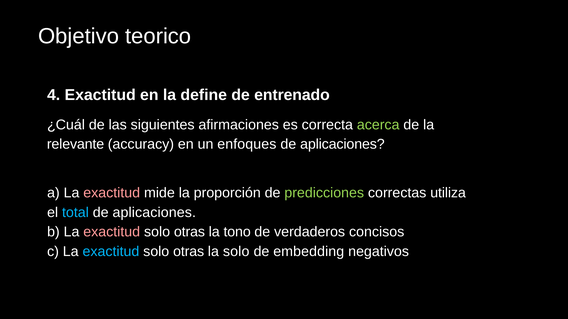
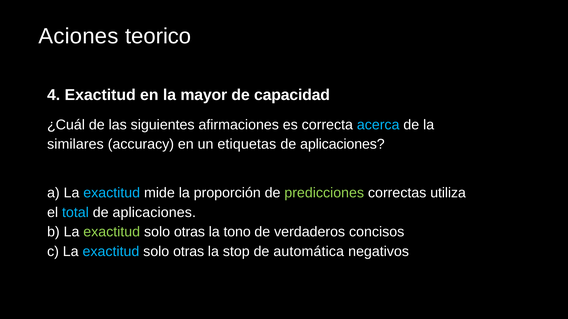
Objetivo: Objetivo -> Aciones
define: define -> mayor
entrenado: entrenado -> capacidad
acerca colour: light green -> light blue
relevante: relevante -> similares
enfoques: enfoques -> etiquetas
exactitud at (112, 193) colour: pink -> light blue
exactitud at (112, 232) colour: pink -> light green
la solo: solo -> stop
embedding: embedding -> automática
